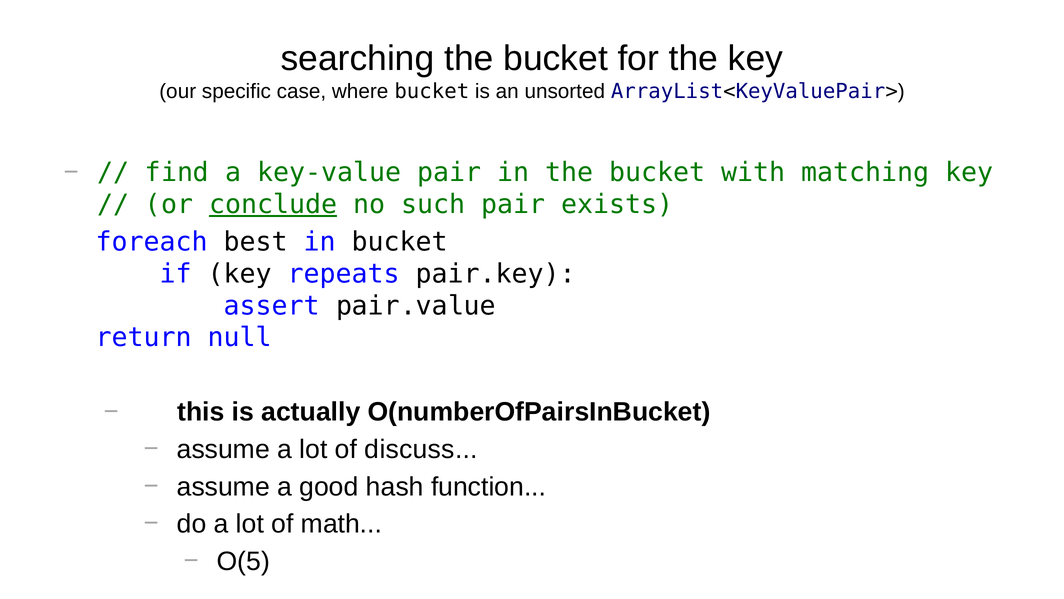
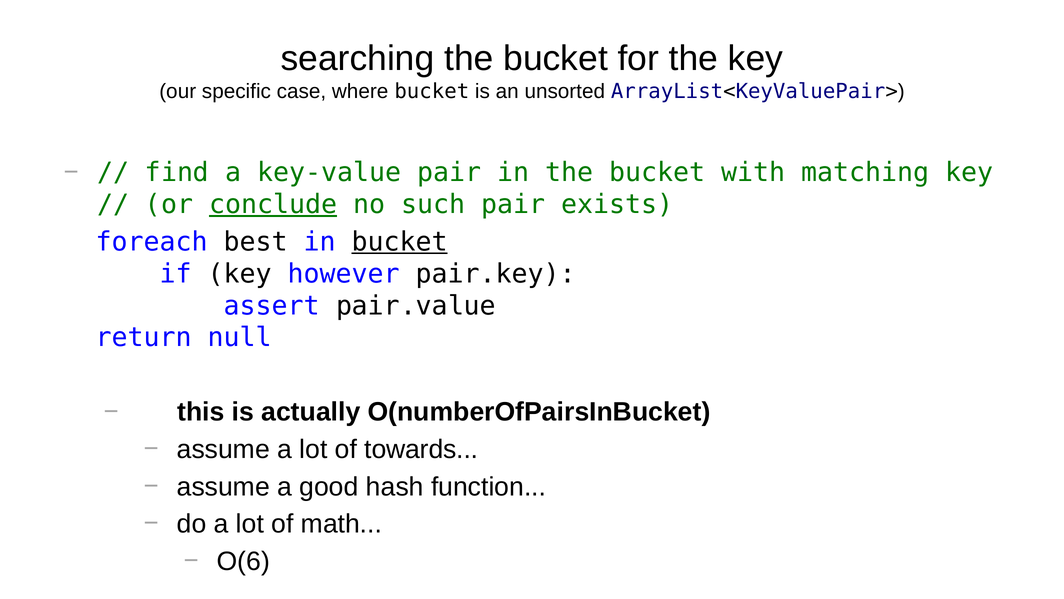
bucket at (400, 242) underline: none -> present
repeats: repeats -> however
discuss: discuss -> towards
O(5: O(5 -> O(6
